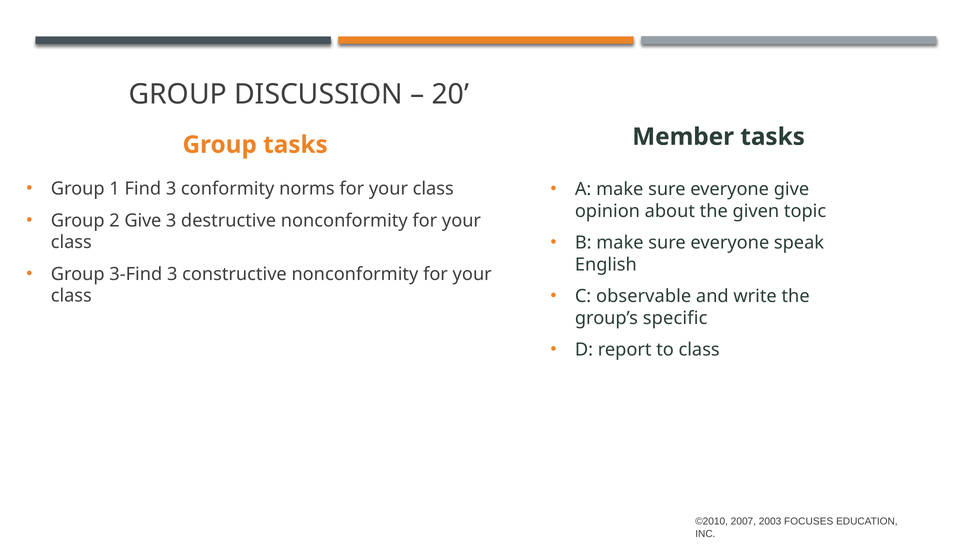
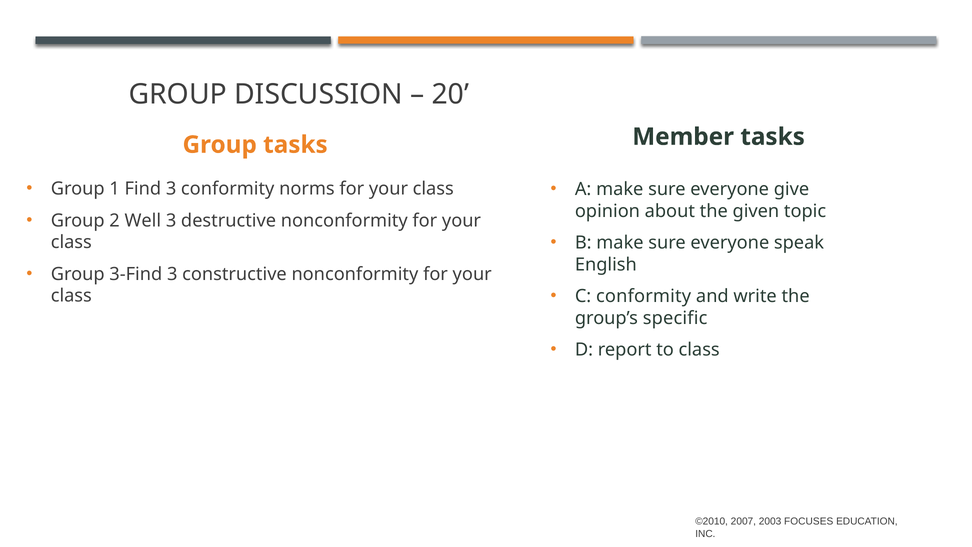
2 Give: Give -> Well
C observable: observable -> conformity
